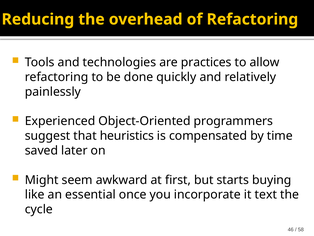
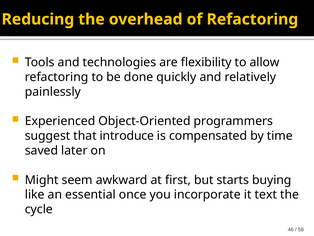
practices: practices -> flexibility
heuristics: heuristics -> introduce
